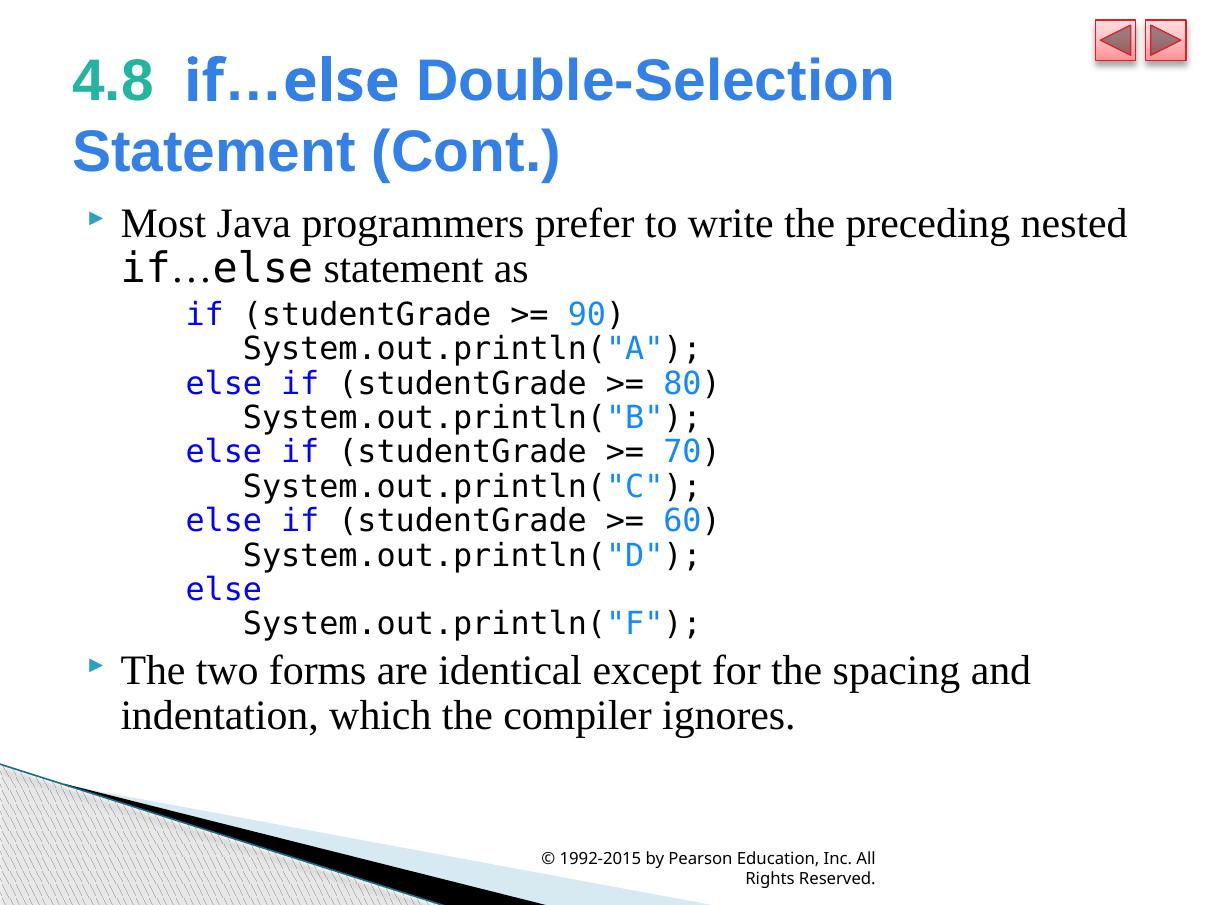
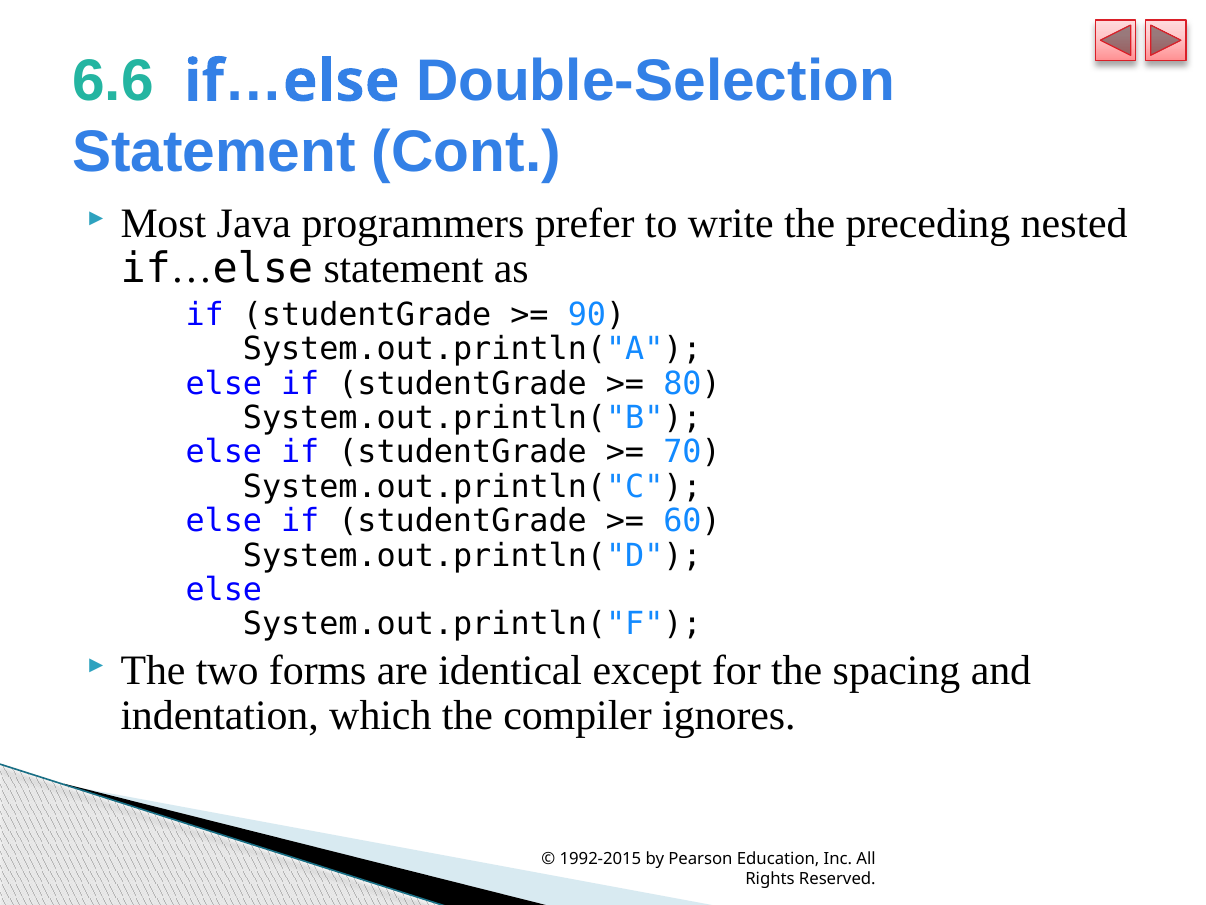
4.8: 4.8 -> 6.6
